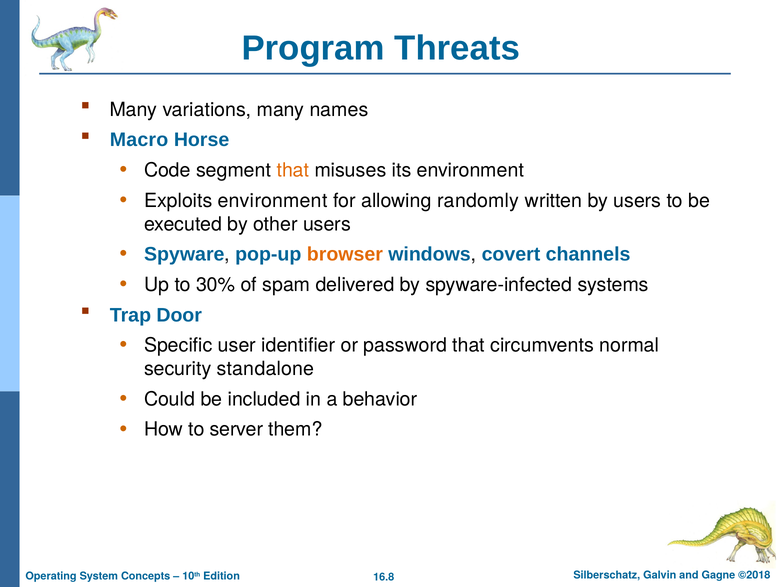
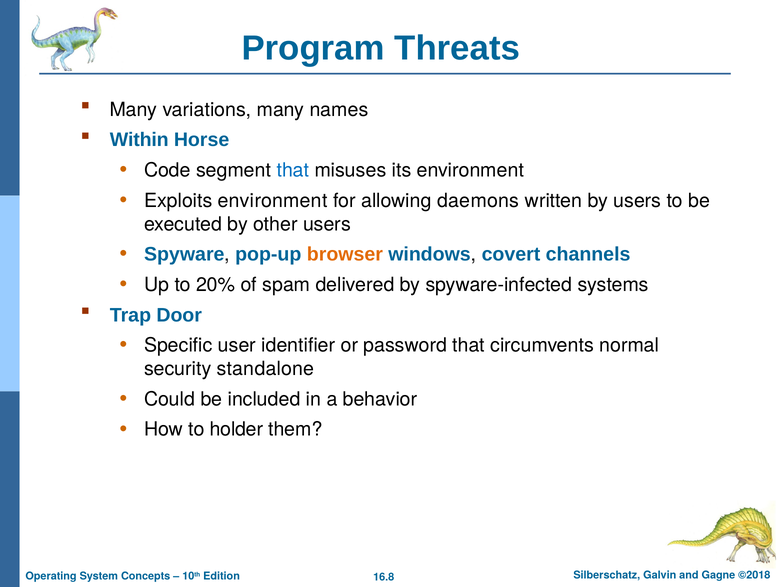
Macro: Macro -> Within
that at (293, 170) colour: orange -> blue
randomly: randomly -> daemons
30%: 30% -> 20%
server: server -> holder
